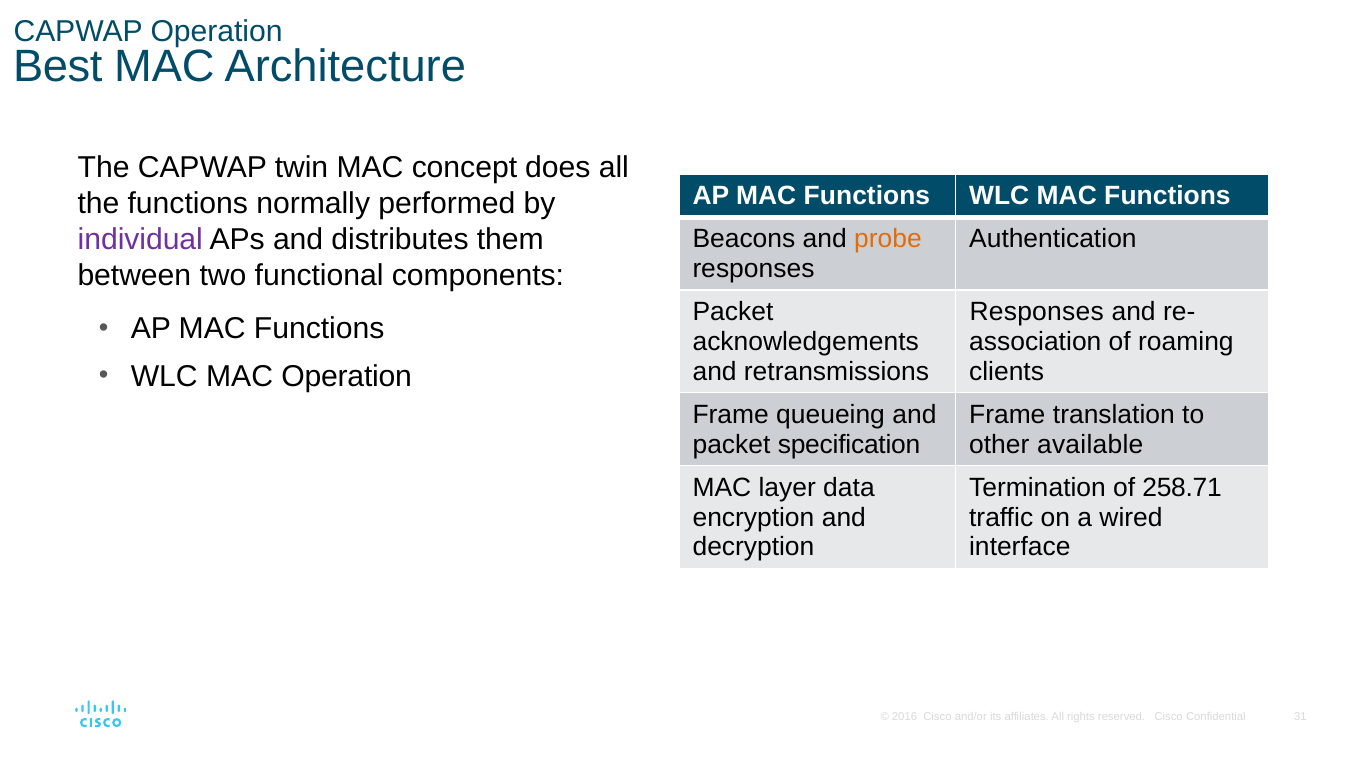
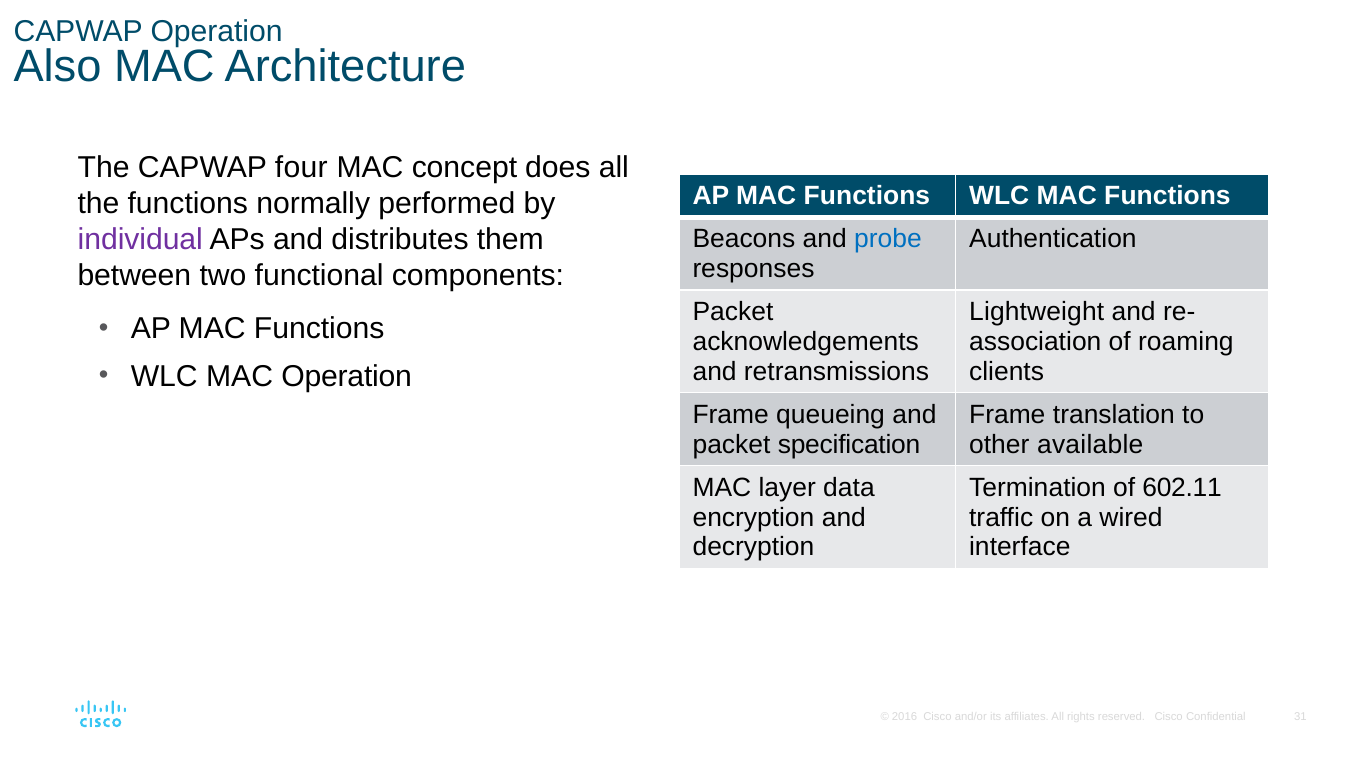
Best: Best -> Also
twin: twin -> four
probe colour: orange -> blue
Responses at (1037, 312): Responses -> Lightweight
258.71: 258.71 -> 602.11
